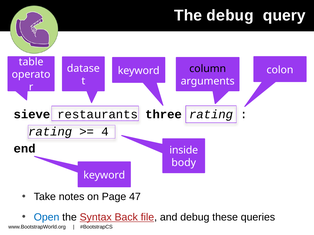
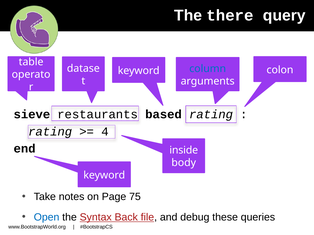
The debug: debug -> there
column colour: black -> blue
three: three -> based
47: 47 -> 75
